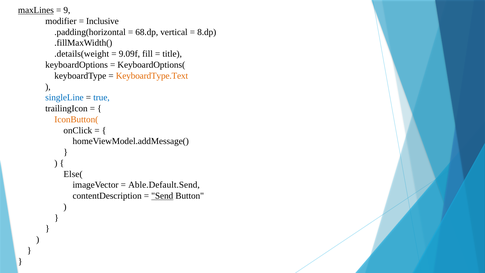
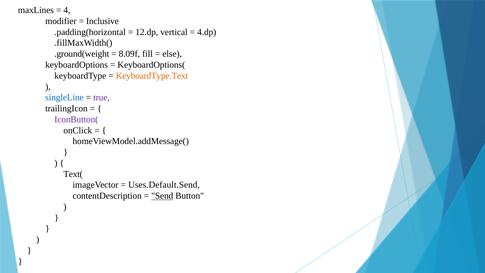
maxLines underline: present -> none
9: 9 -> 4
68.dp: 68.dp -> 12.dp
8.dp: 8.dp -> 4.dp
.details(weight: .details(weight -> .ground(weight
9.09f: 9.09f -> 8.09f
title: title -> else
true colour: blue -> purple
IconButton( colour: orange -> purple
Else(: Else( -> Text(
Able.Default.Send: Able.Default.Send -> Uses.Default.Send
